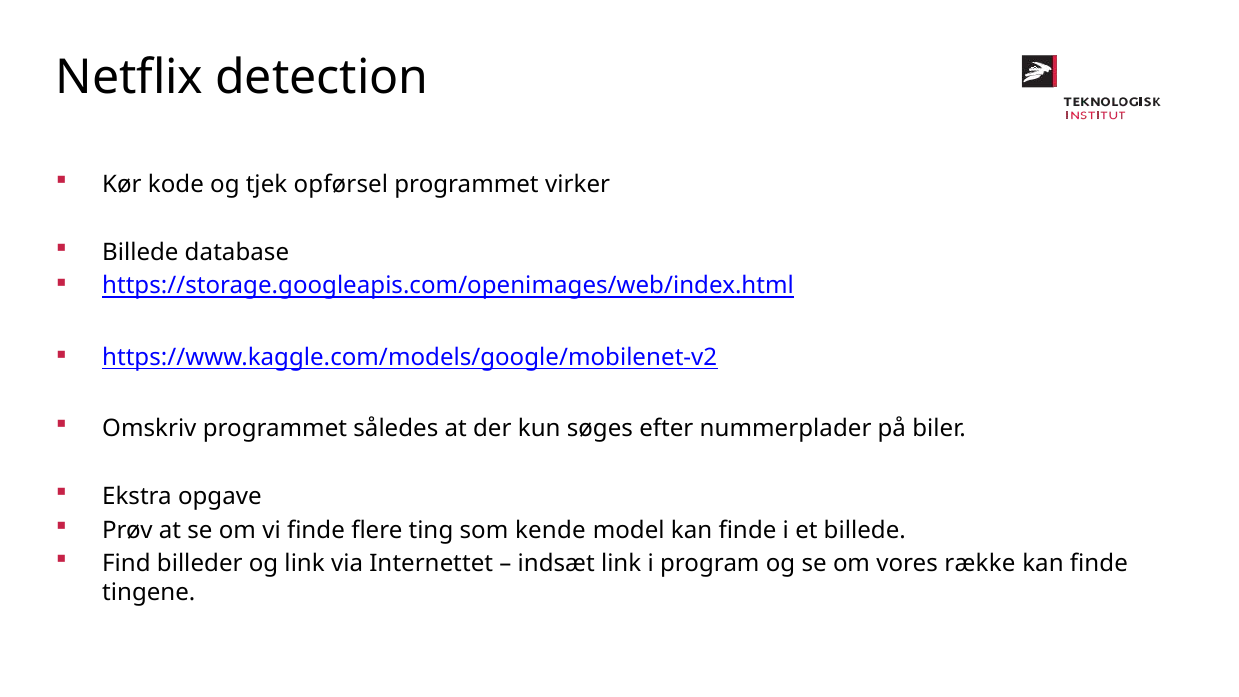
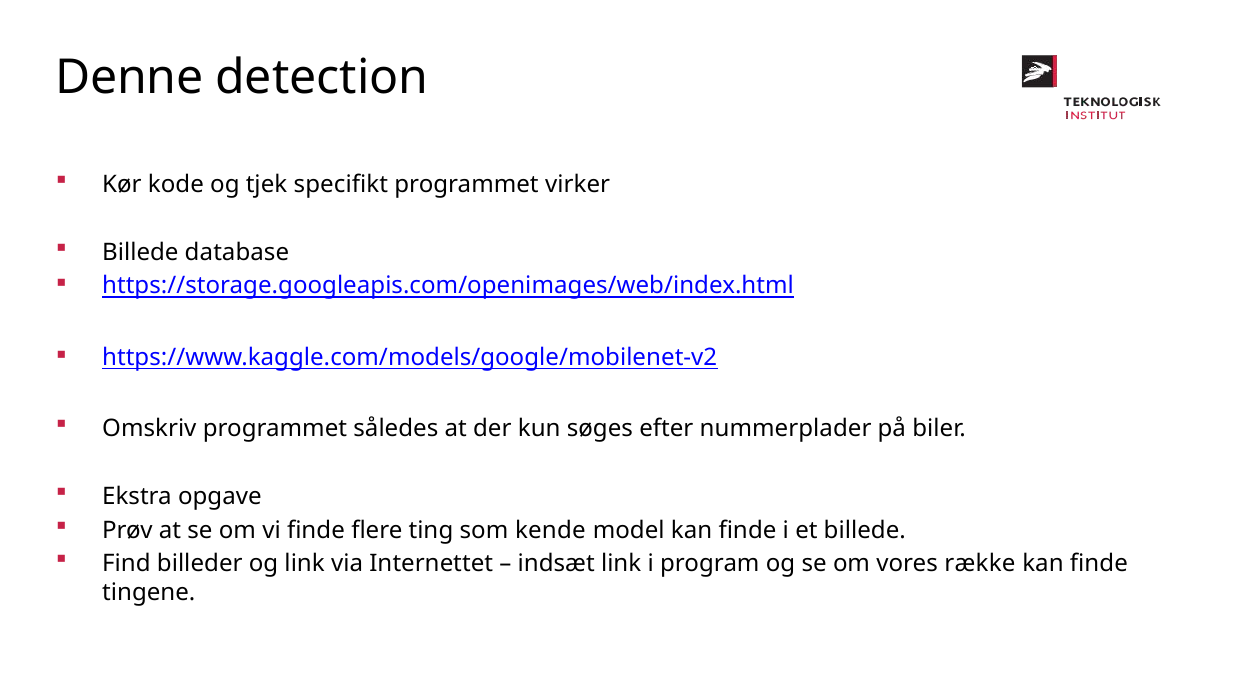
Netflix: Netflix -> Denne
opførsel: opførsel -> specifikt
